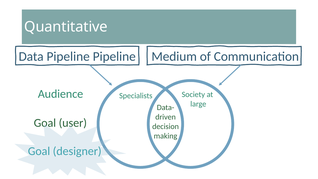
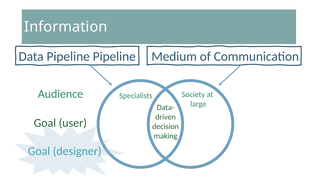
Quantitative: Quantitative -> Information
